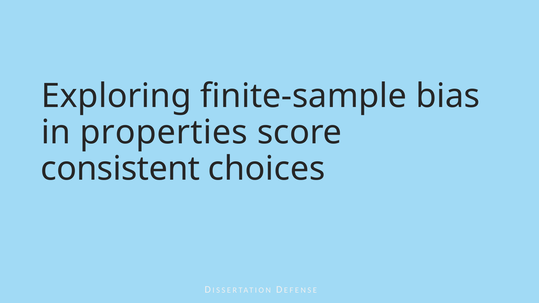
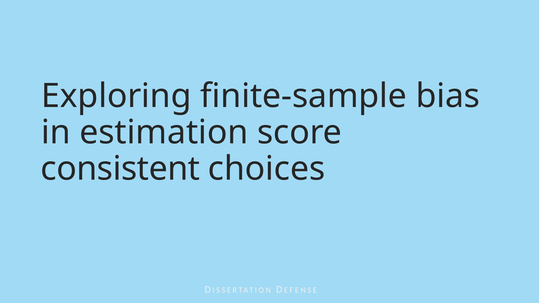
properties: properties -> estimation
